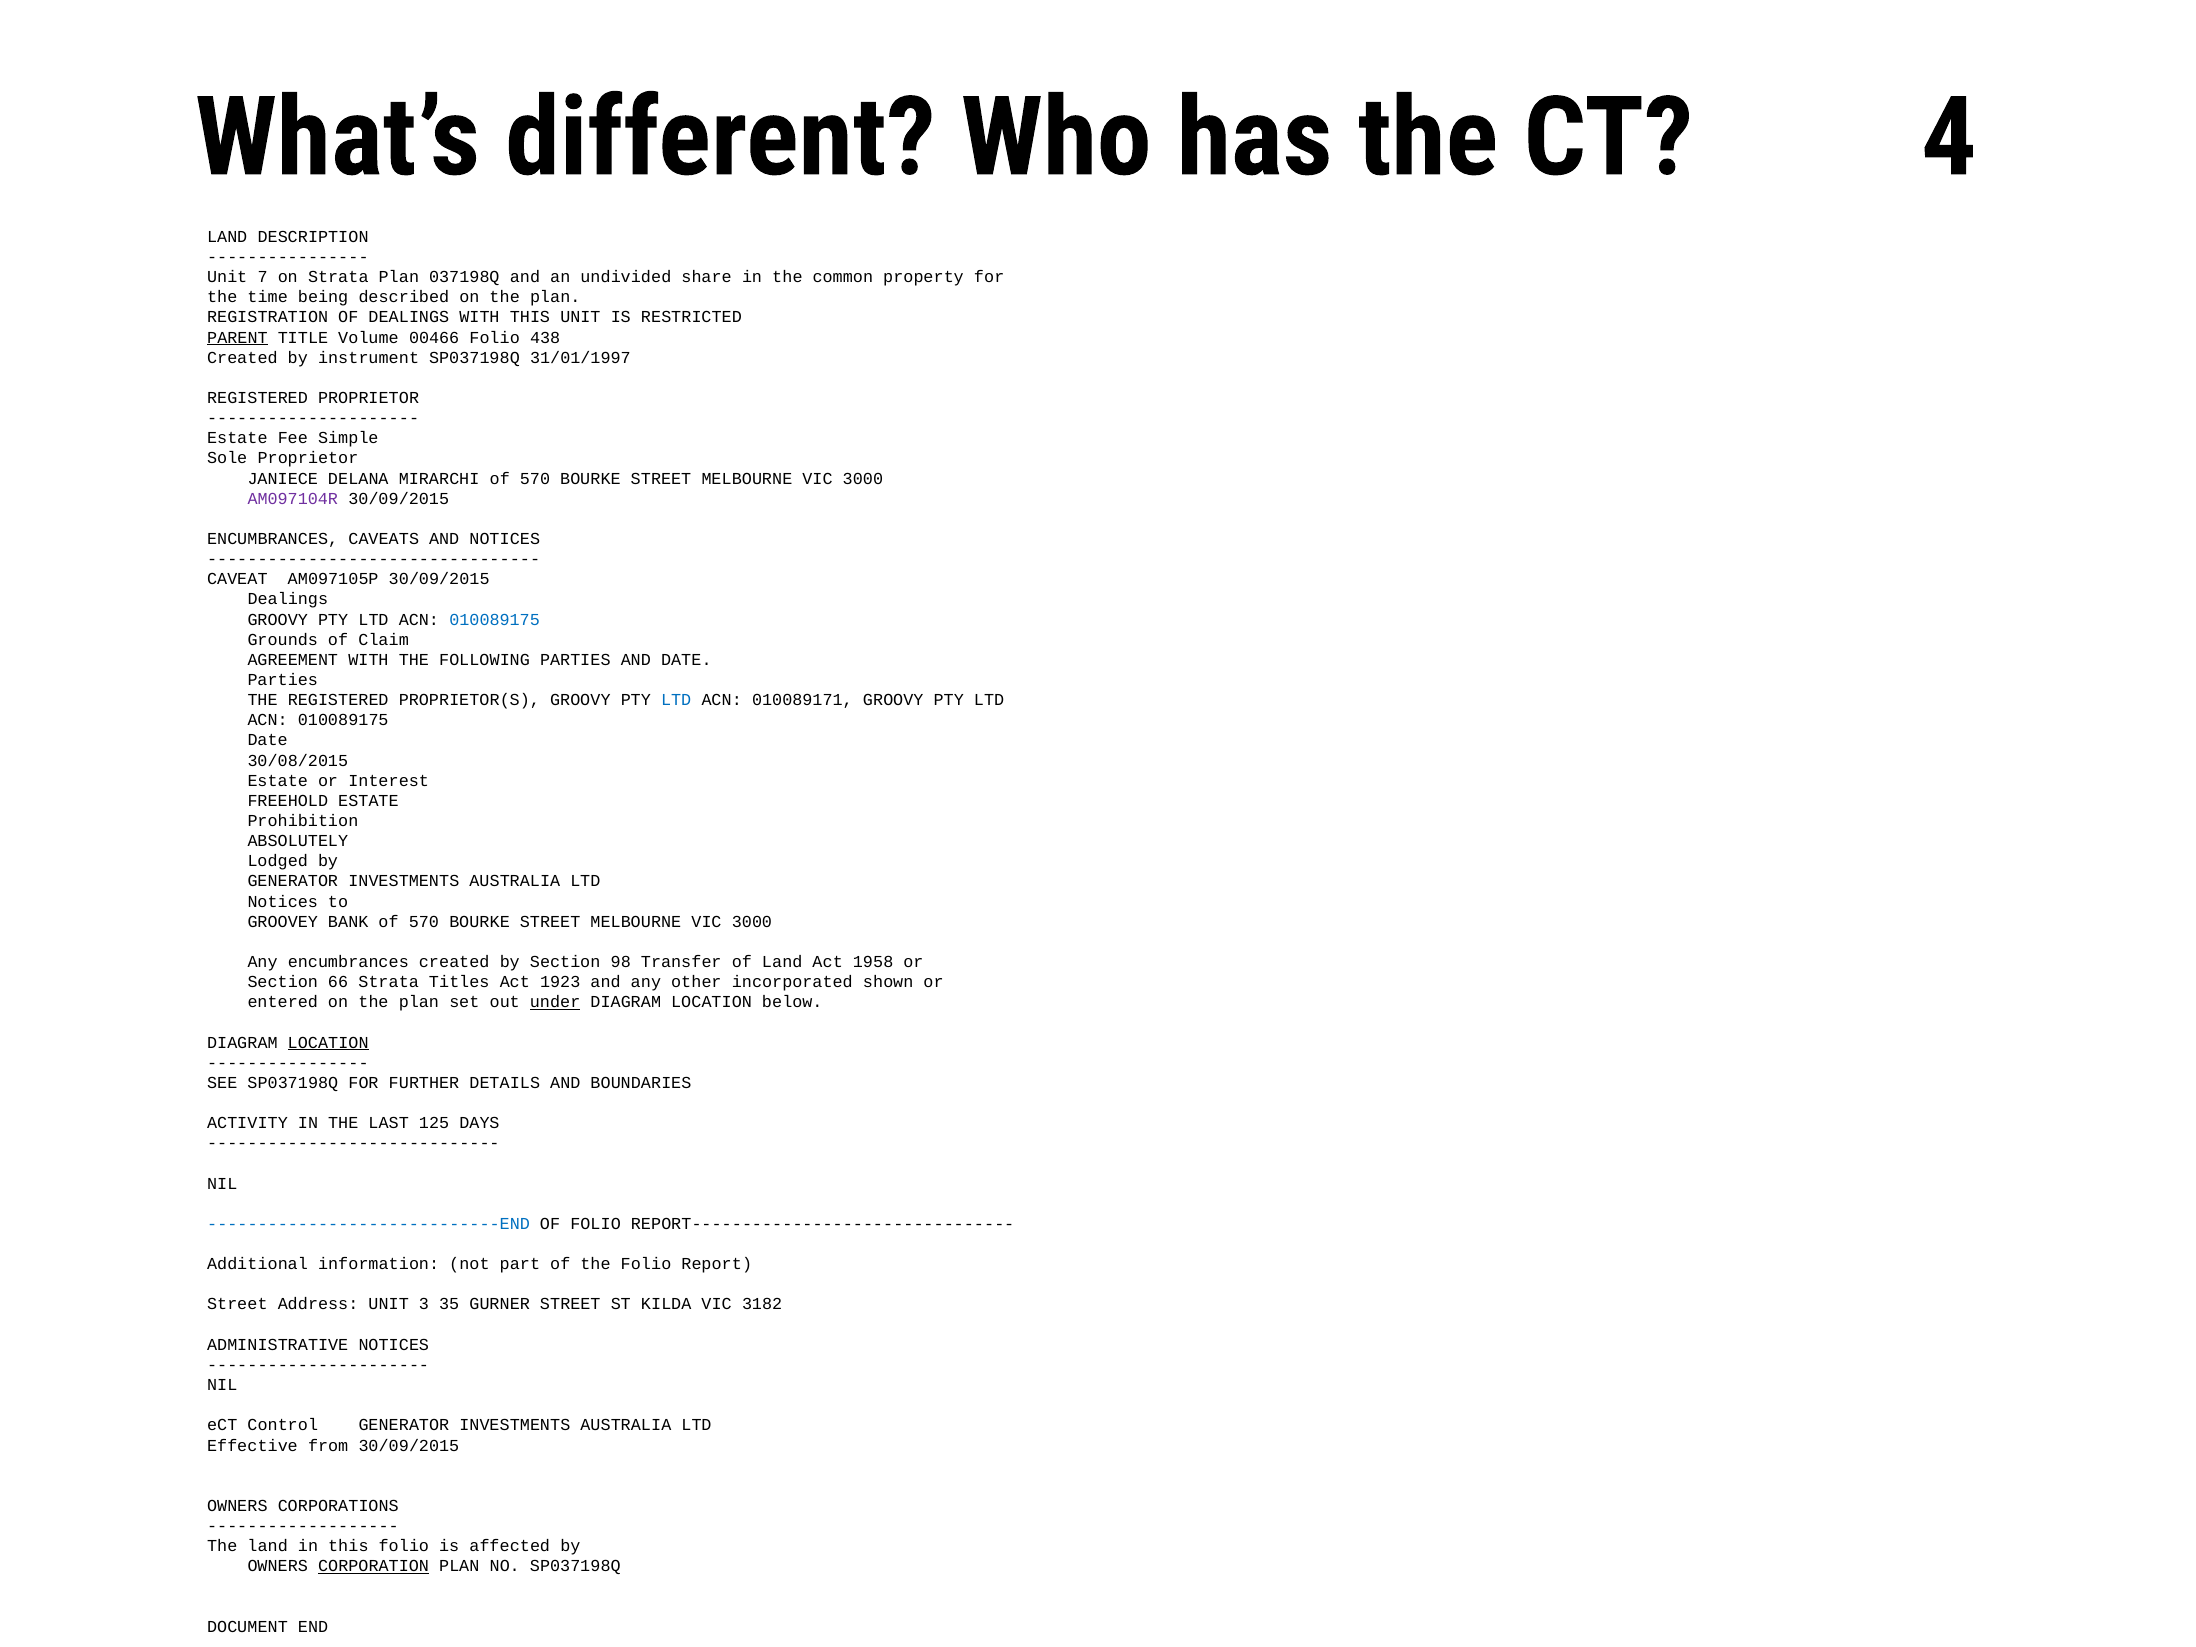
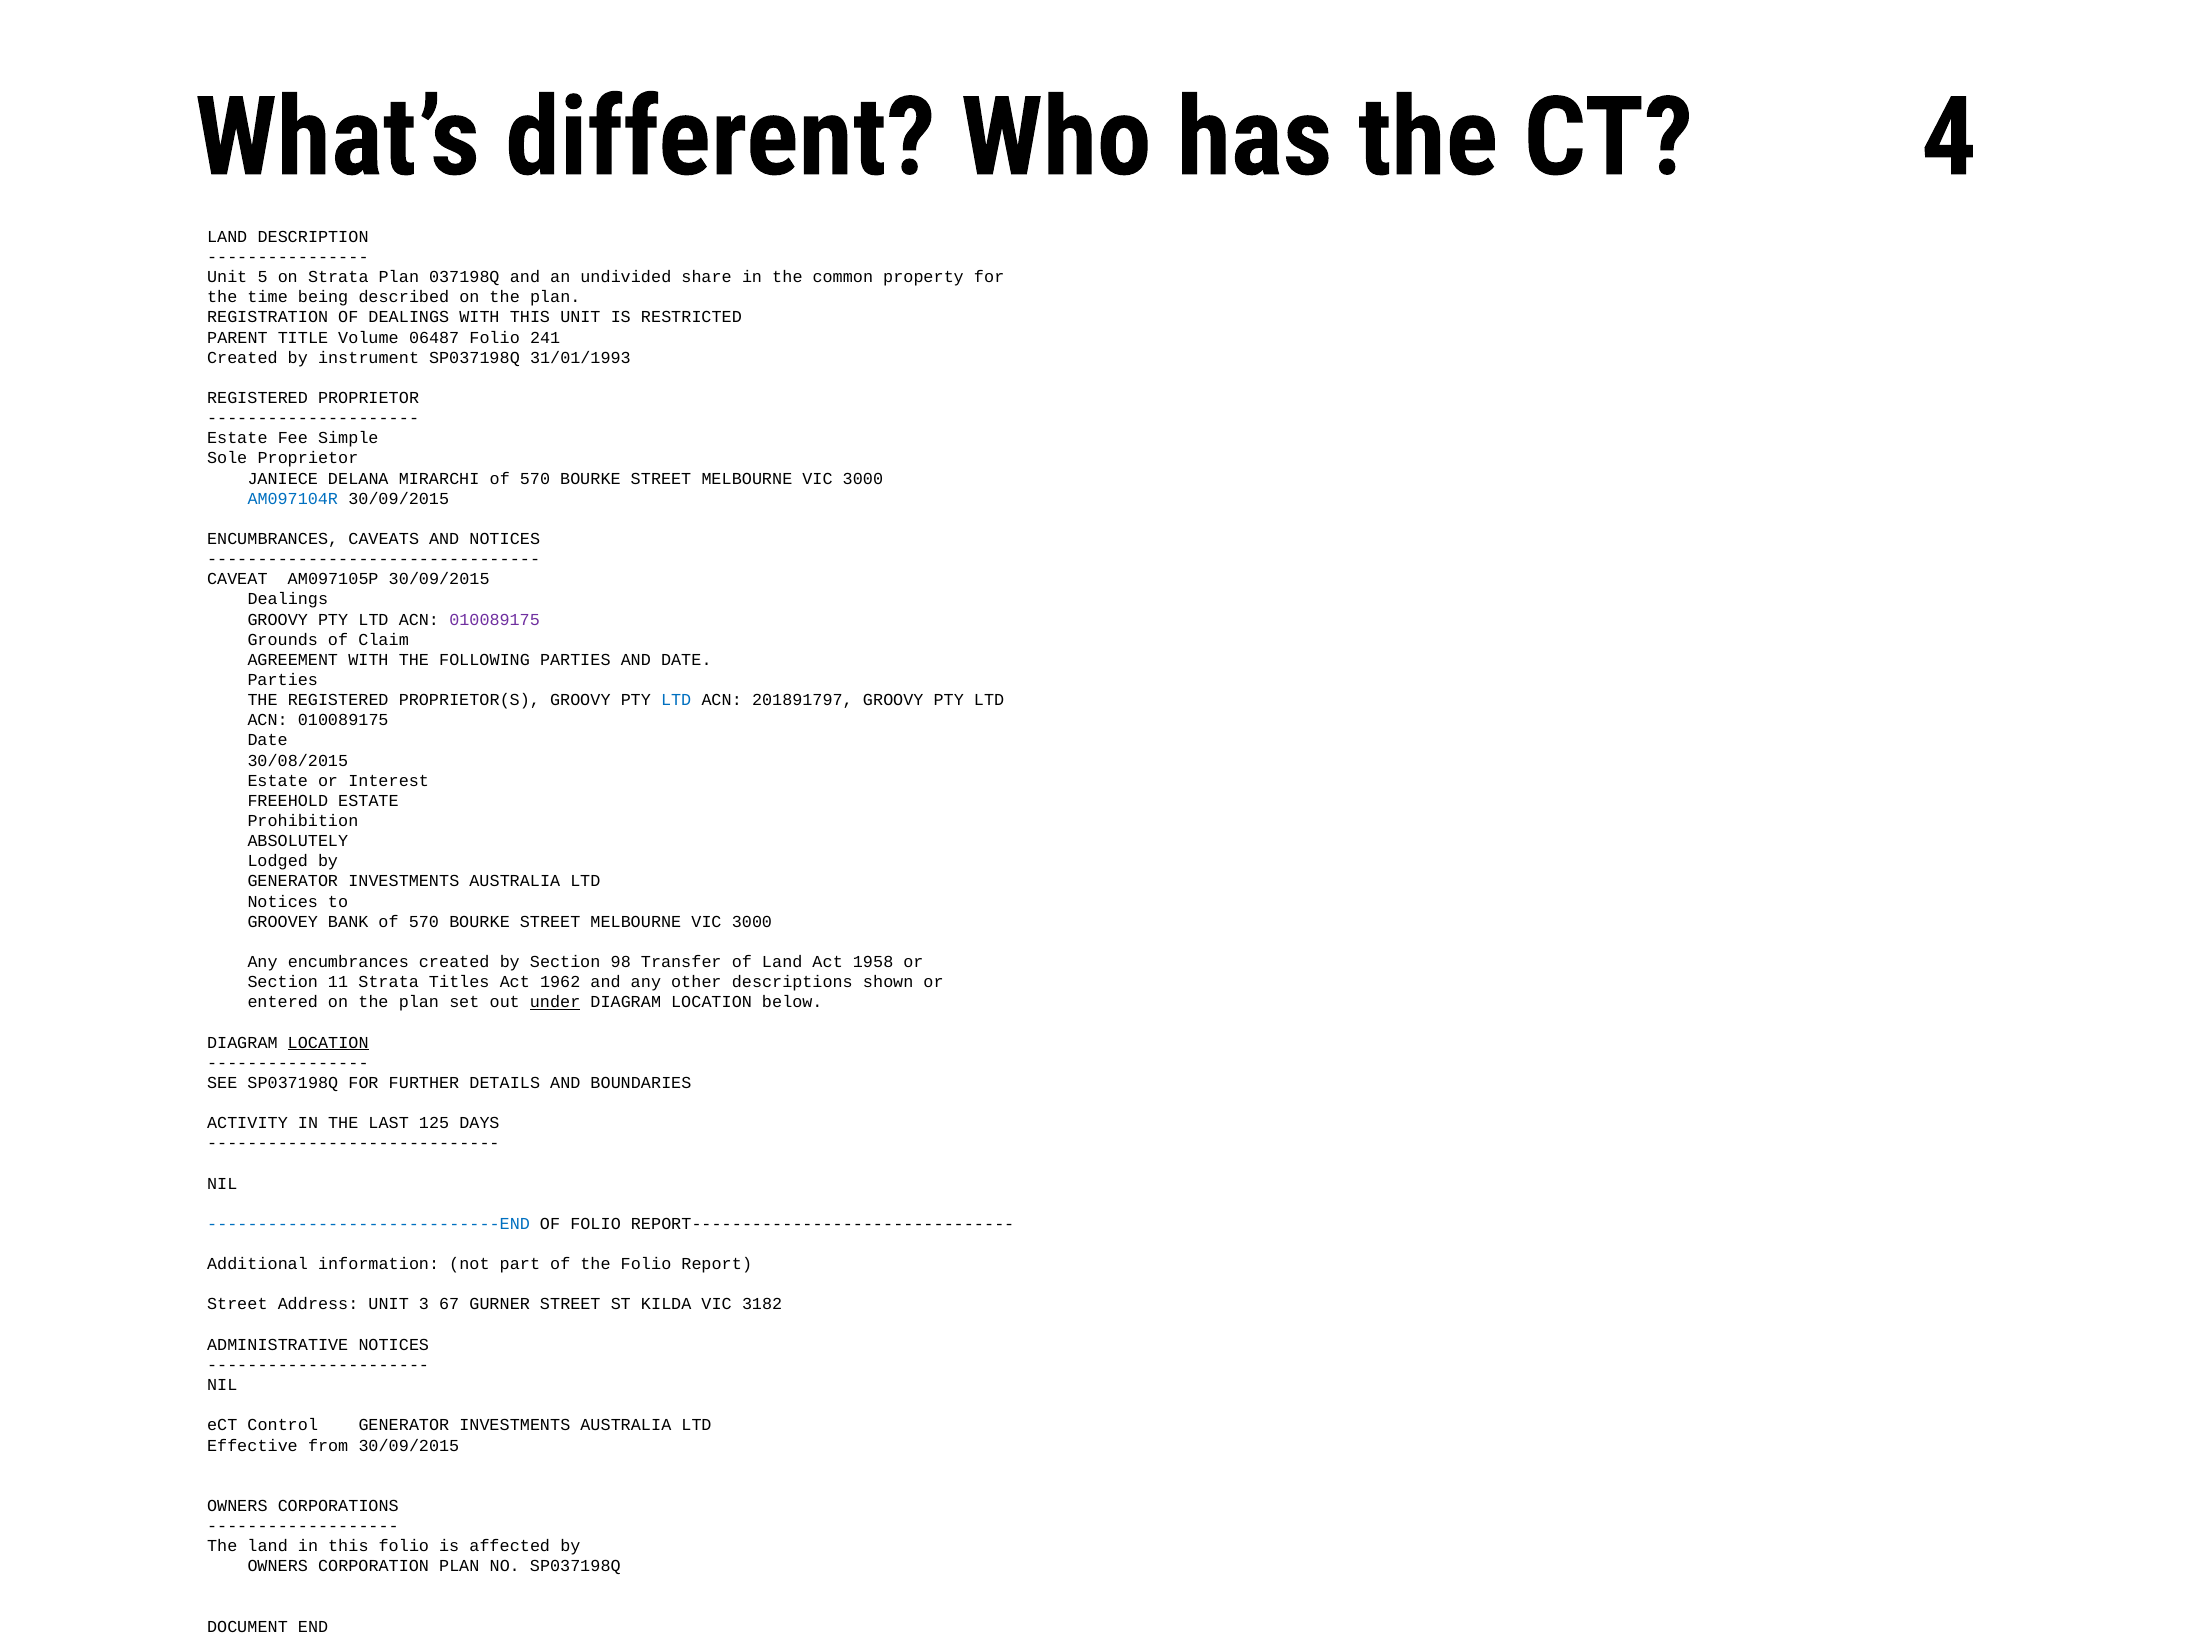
7: 7 -> 5
PARENT underline: present -> none
00466: 00466 -> 06487
438: 438 -> 241
31/01/1997: 31/01/1997 -> 31/01/1993
AM097104R colour: purple -> blue
010089175 at (495, 620) colour: blue -> purple
010089171: 010089171 -> 201891797
66: 66 -> 11
1923: 1923 -> 1962
incorporated: incorporated -> descriptions
35: 35 -> 67
CORPORATION underline: present -> none
